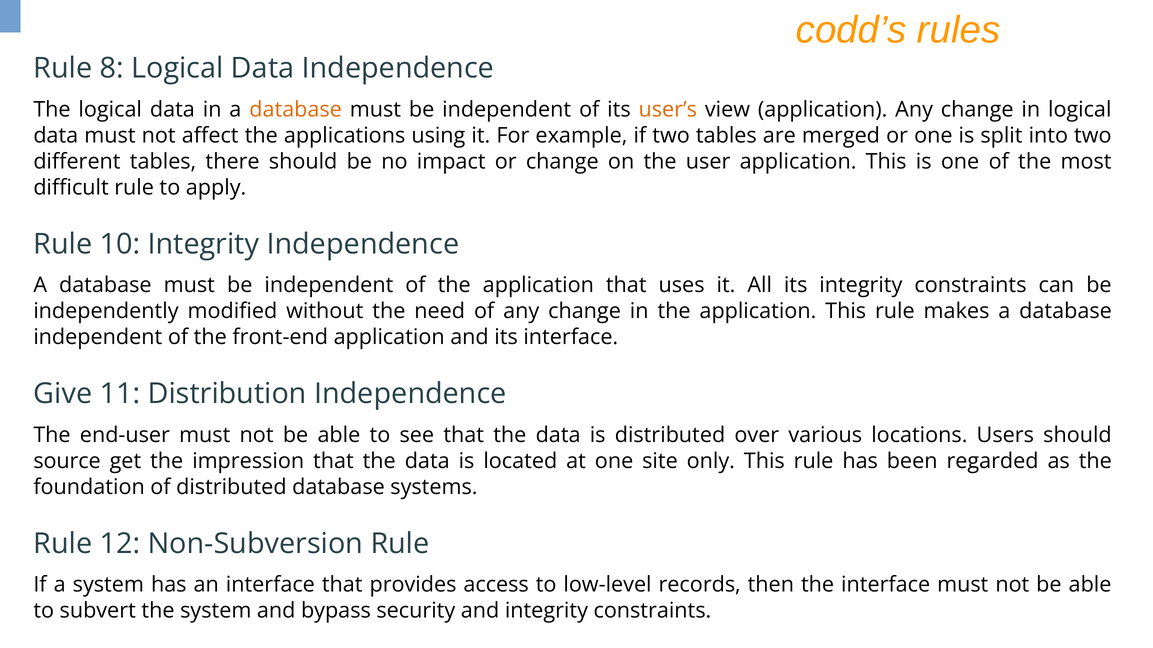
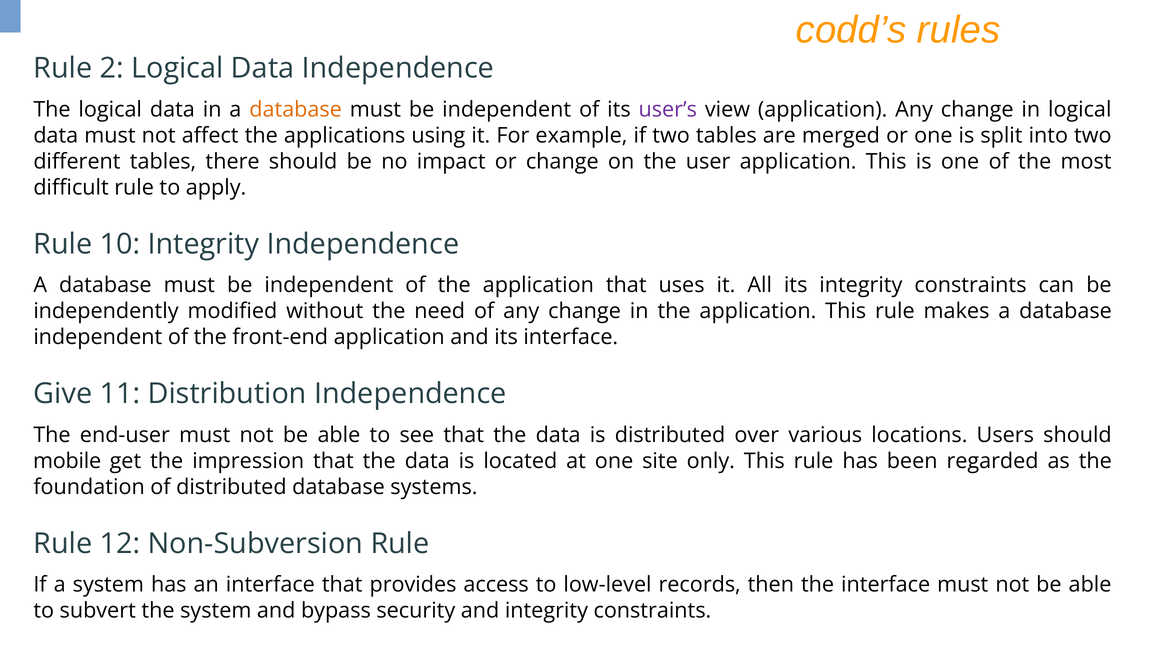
8: 8 -> 2
user’s colour: orange -> purple
source: source -> mobile
